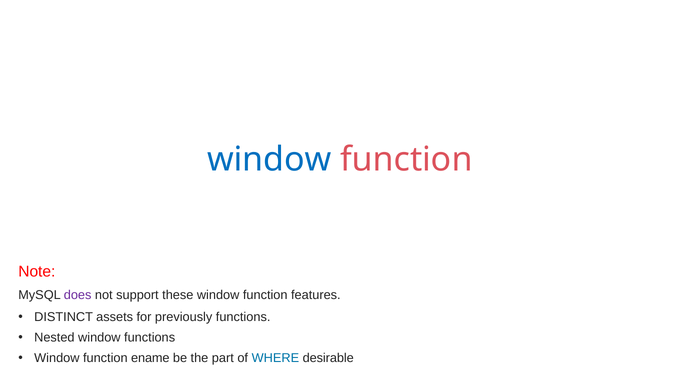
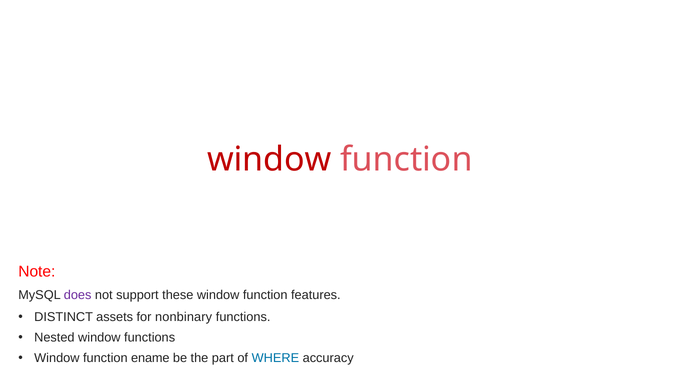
window at (269, 159) colour: blue -> red
previously: previously -> nonbinary
desirable: desirable -> accuracy
